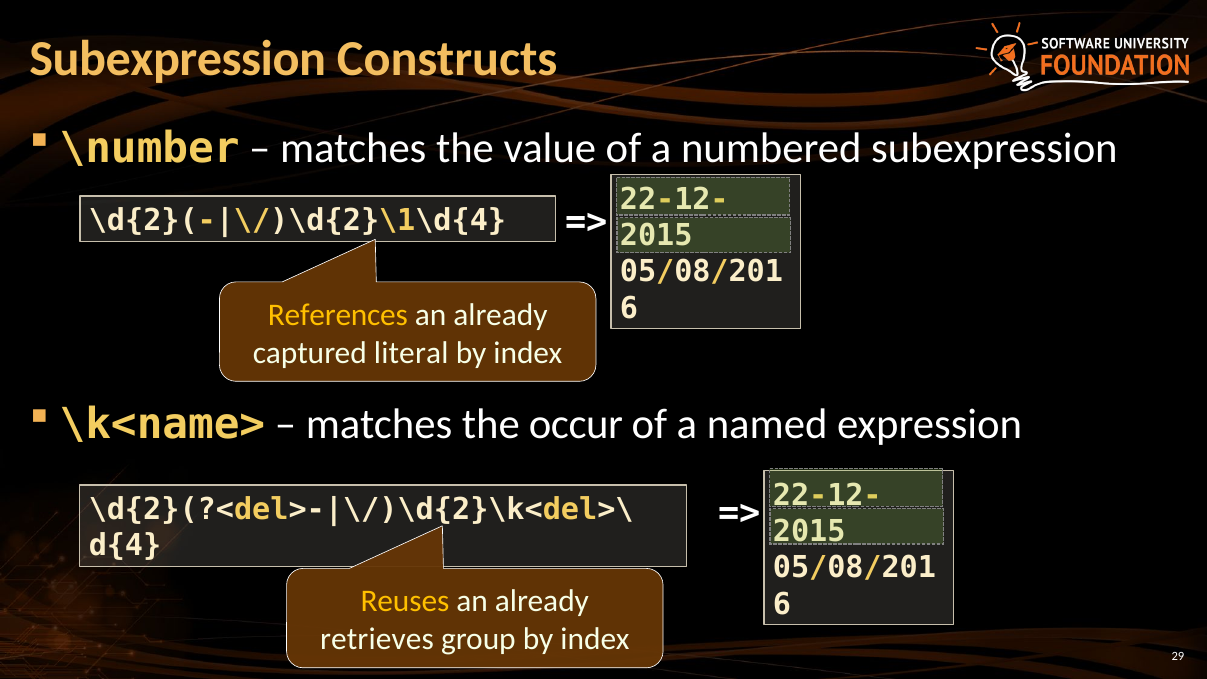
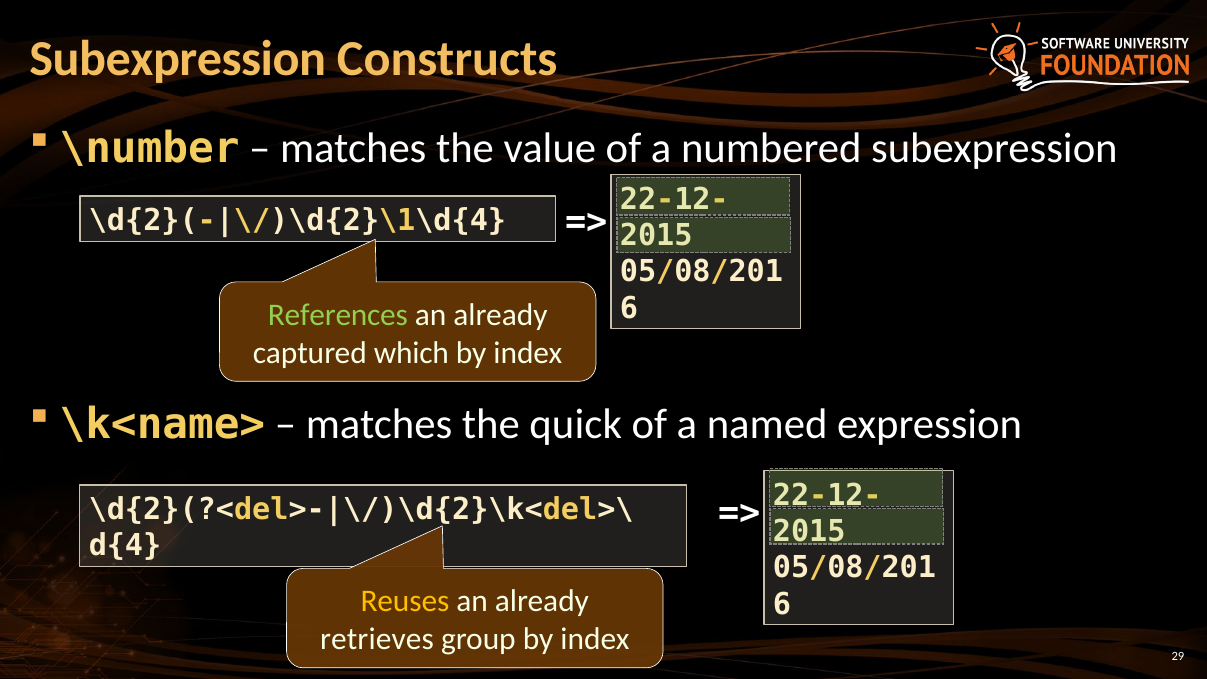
References colour: yellow -> light green
literal: literal -> which
occur: occur -> quick
